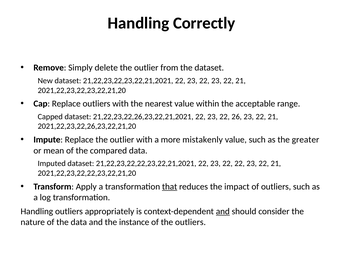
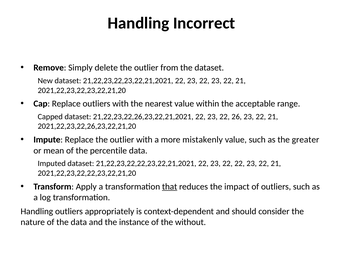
Correctly: Correctly -> Incorrect
compared: compared -> percentile
and at (223, 212) underline: present -> none
the outliers: outliers -> without
